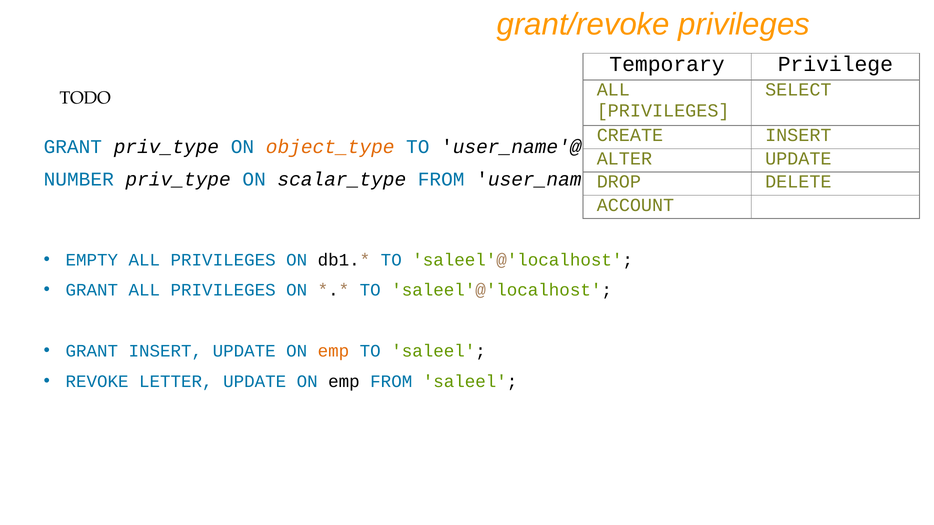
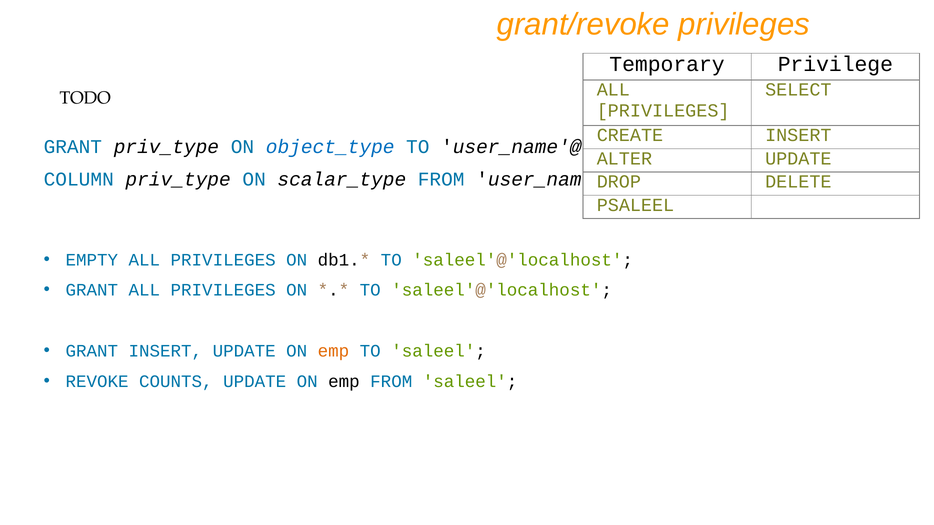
object_type colour: orange -> blue
NUMBER: NUMBER -> COLUMN
ACCOUNT: ACCOUNT -> PSALEEL
LETTER: LETTER -> COUNTS
